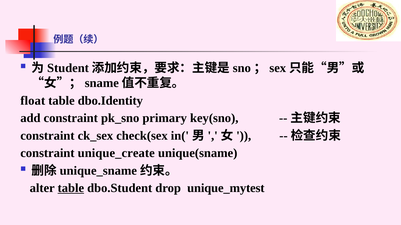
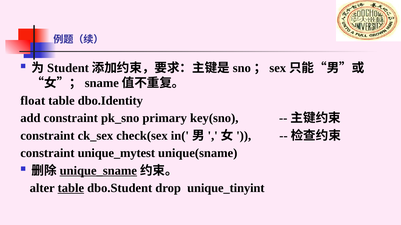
unique_create: unique_create -> unique_mytest
unique_sname underline: none -> present
unique_mytest: unique_mytest -> unique_tinyint
